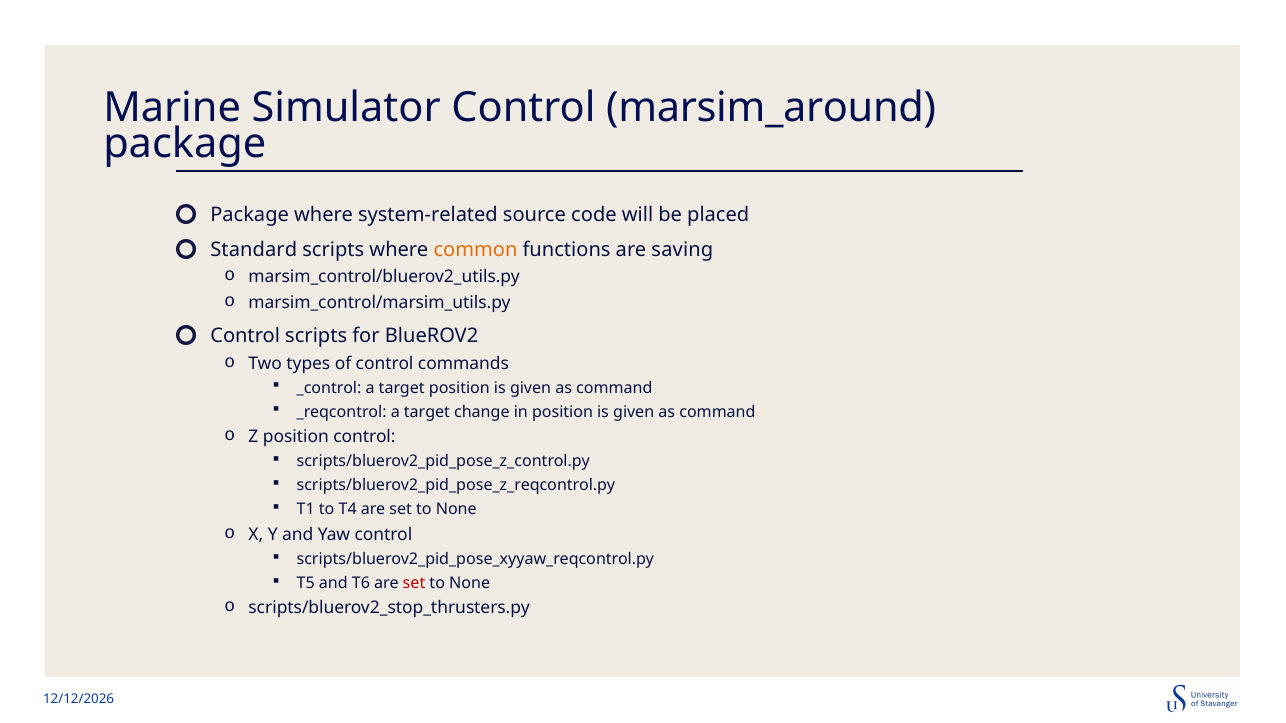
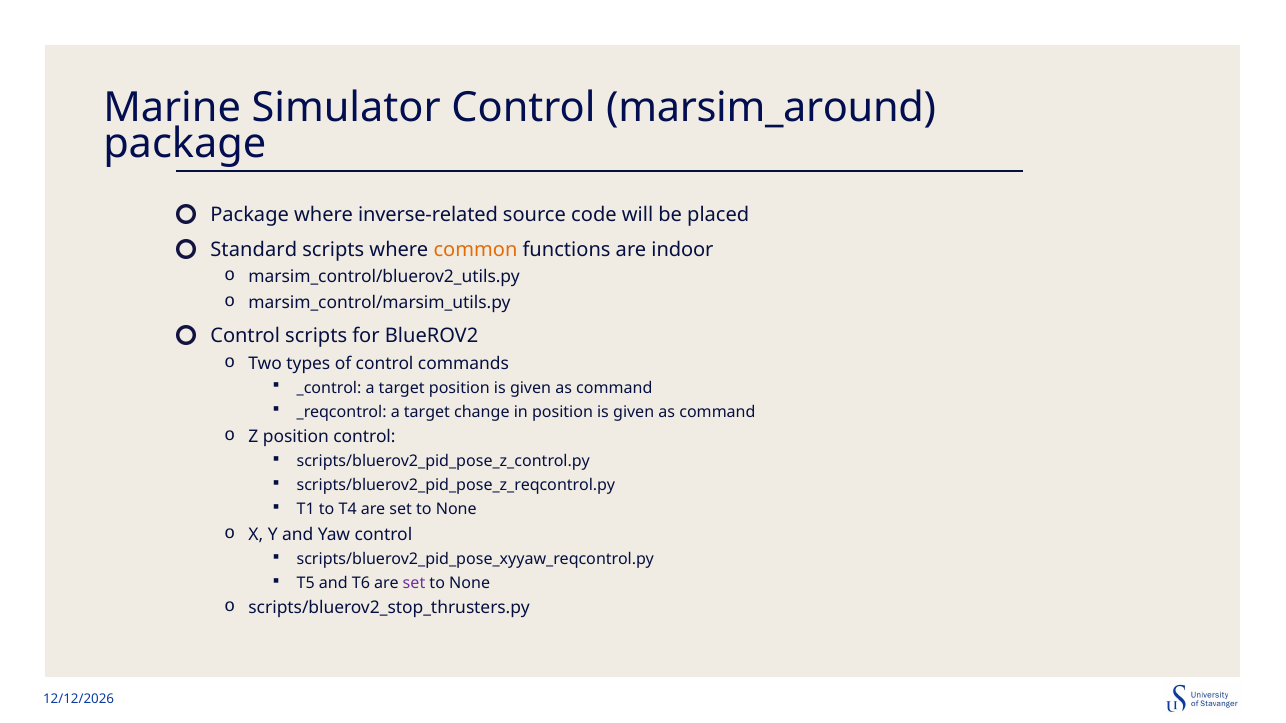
system-related: system-related -> inverse-related
saving: saving -> indoor
set at (414, 583) colour: red -> purple
